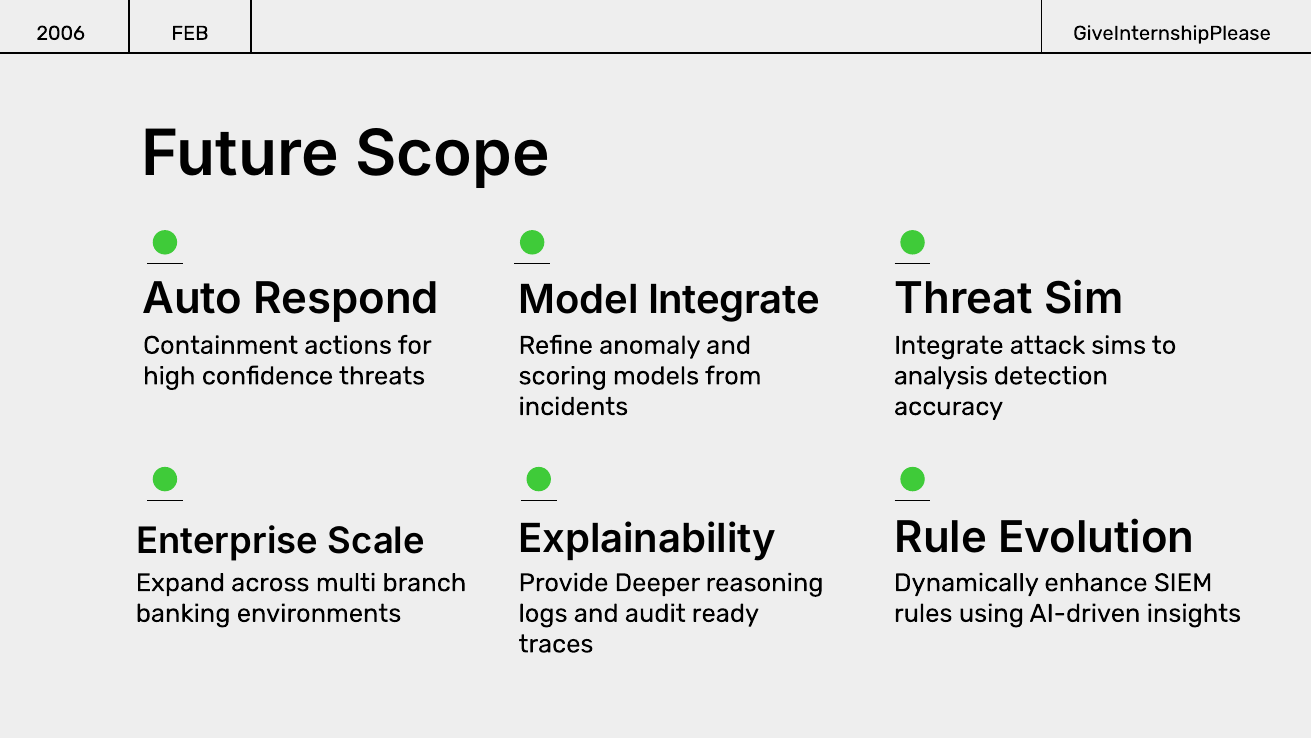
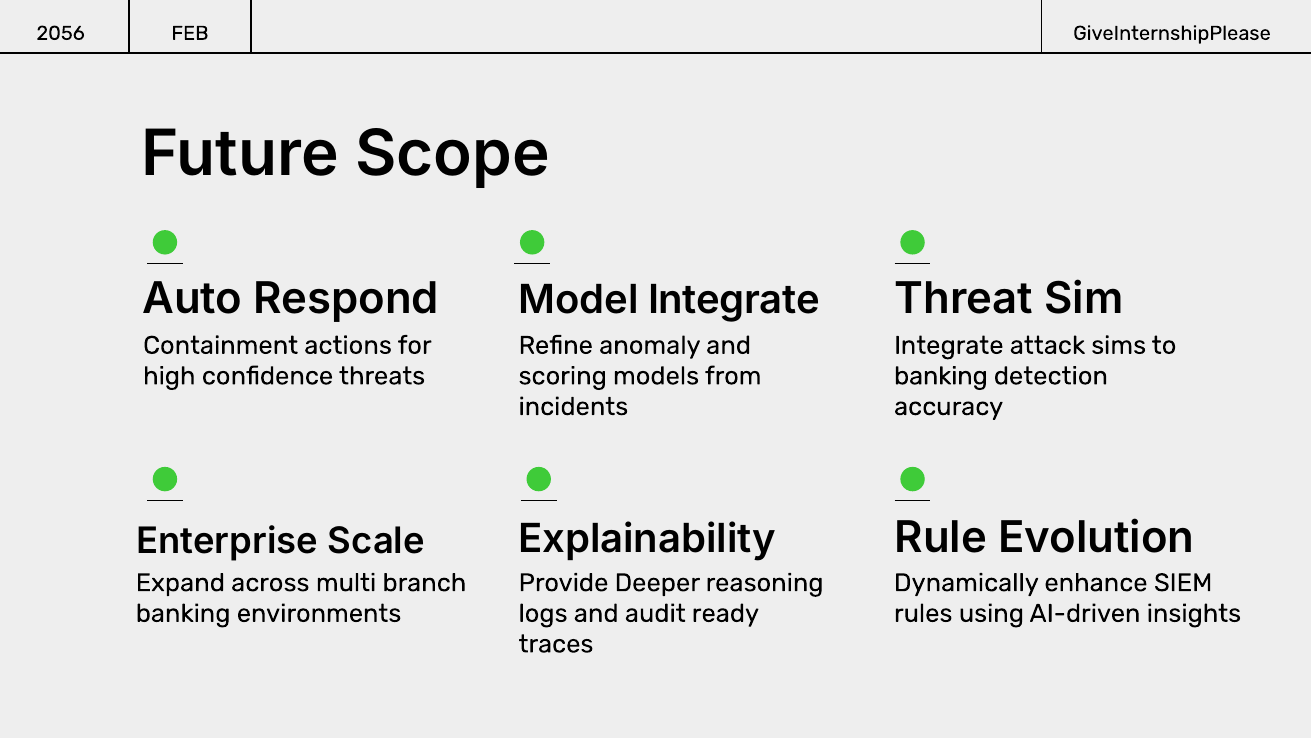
2006: 2006 -> 2056
analysis at (941, 376): analysis -> banking
